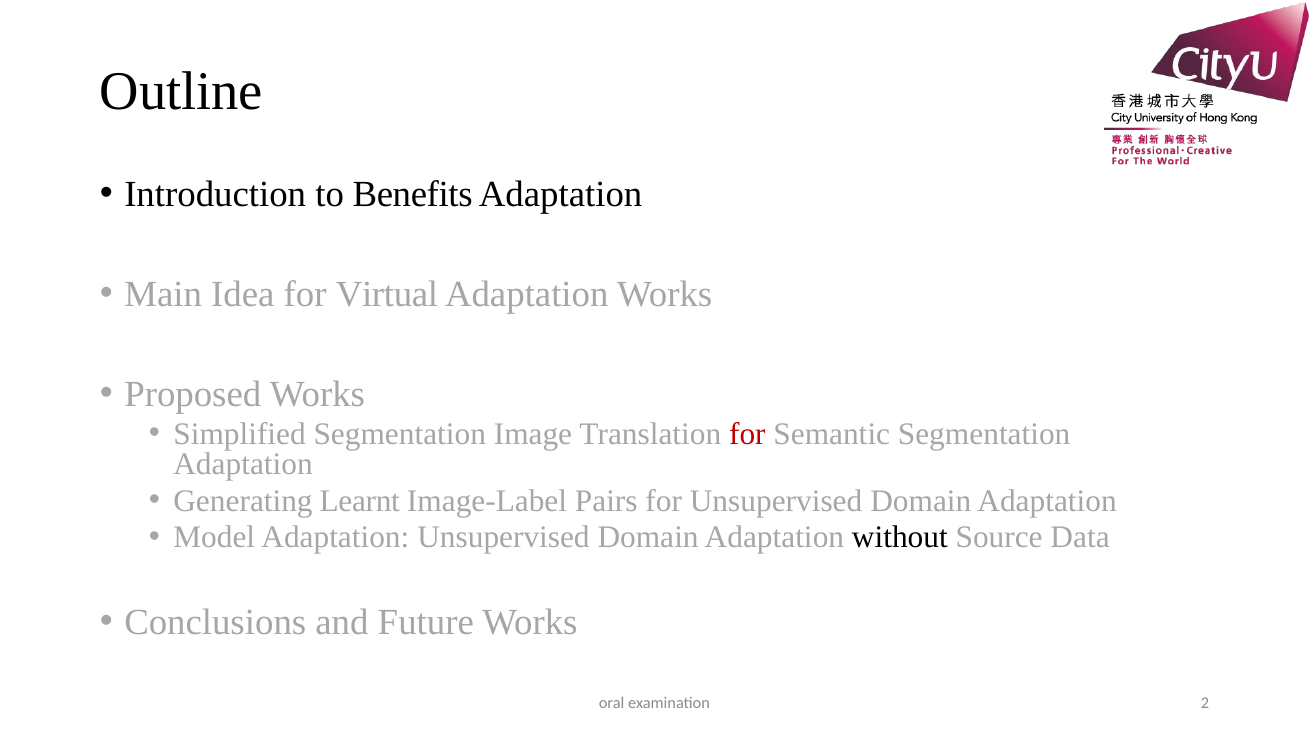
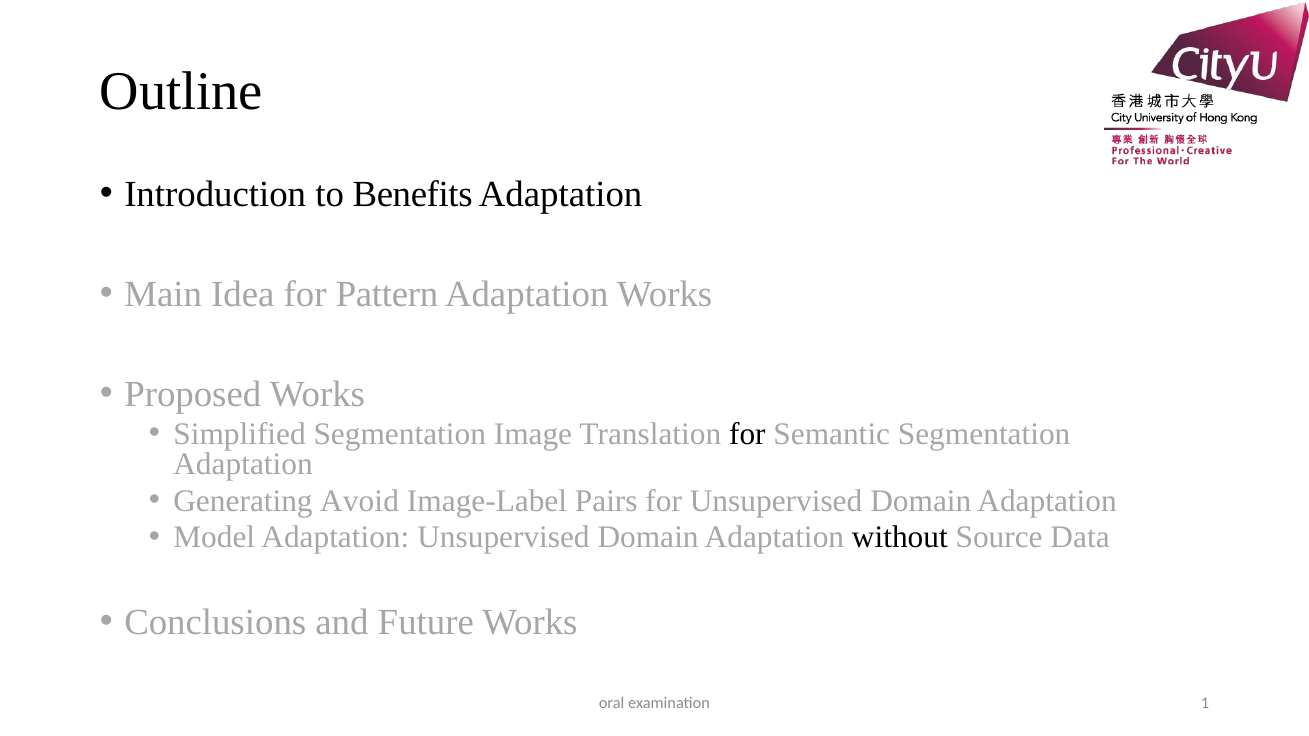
Virtual: Virtual -> Pattern
for at (747, 434) colour: red -> black
Learnt: Learnt -> Avoid
2: 2 -> 1
